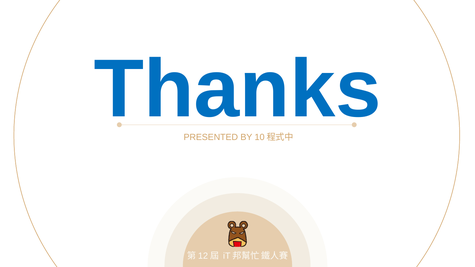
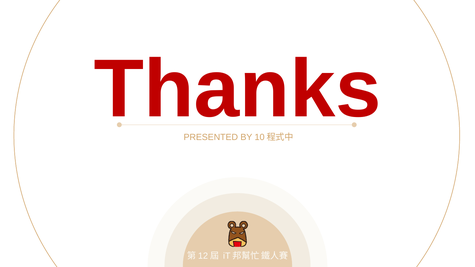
Thanks colour: blue -> red
